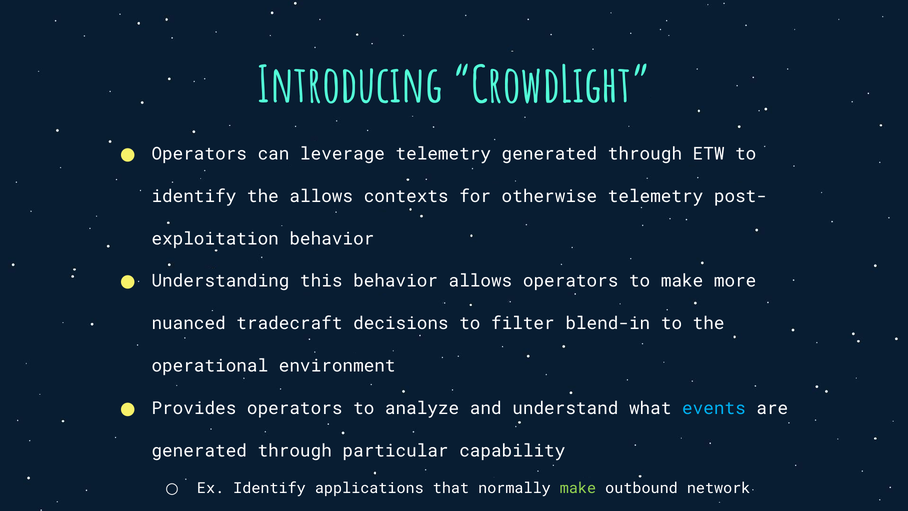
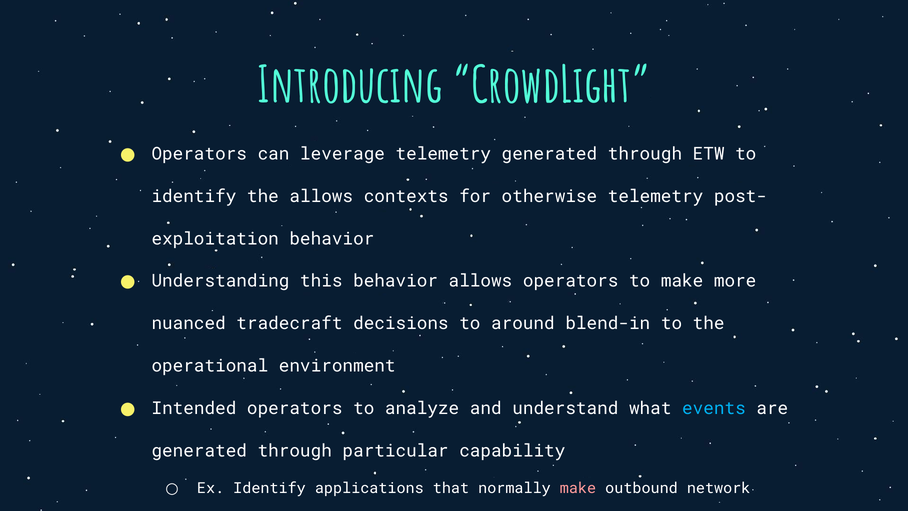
filter: filter -> around
Provides: Provides -> Intended
make at (578, 488) colour: light green -> pink
